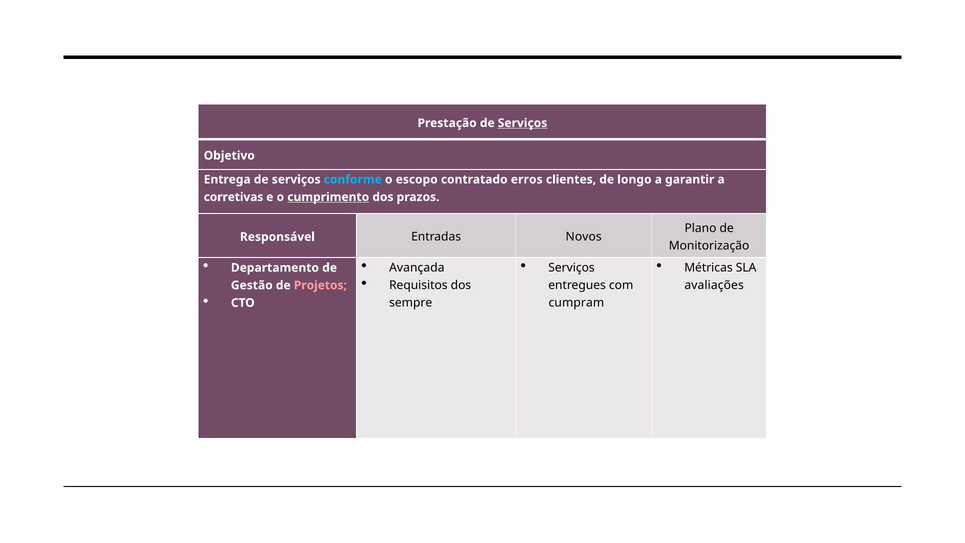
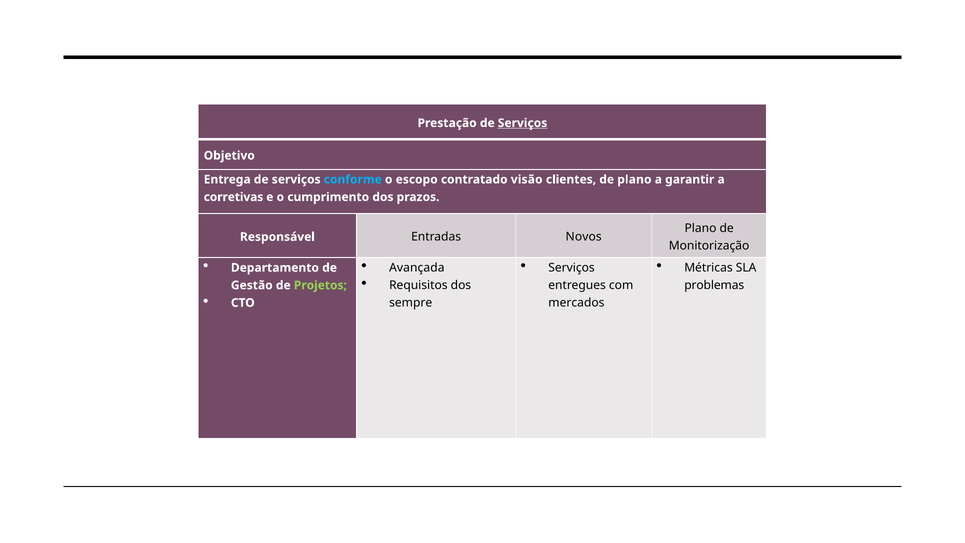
erros: erros -> visão
de longo: longo -> plano
cumprimento underline: present -> none
avaliações: avaliações -> problemas
Projetos colour: pink -> light green
cumpram: cumpram -> mercados
